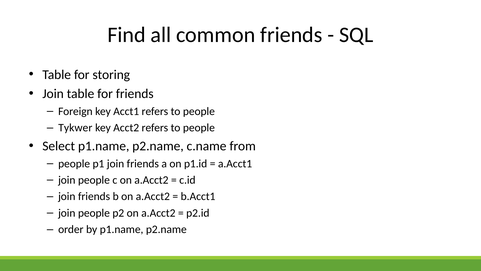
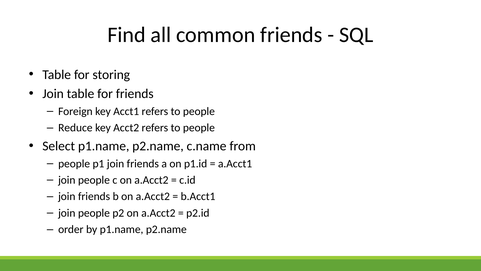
Tykwer: Tykwer -> Reduce
